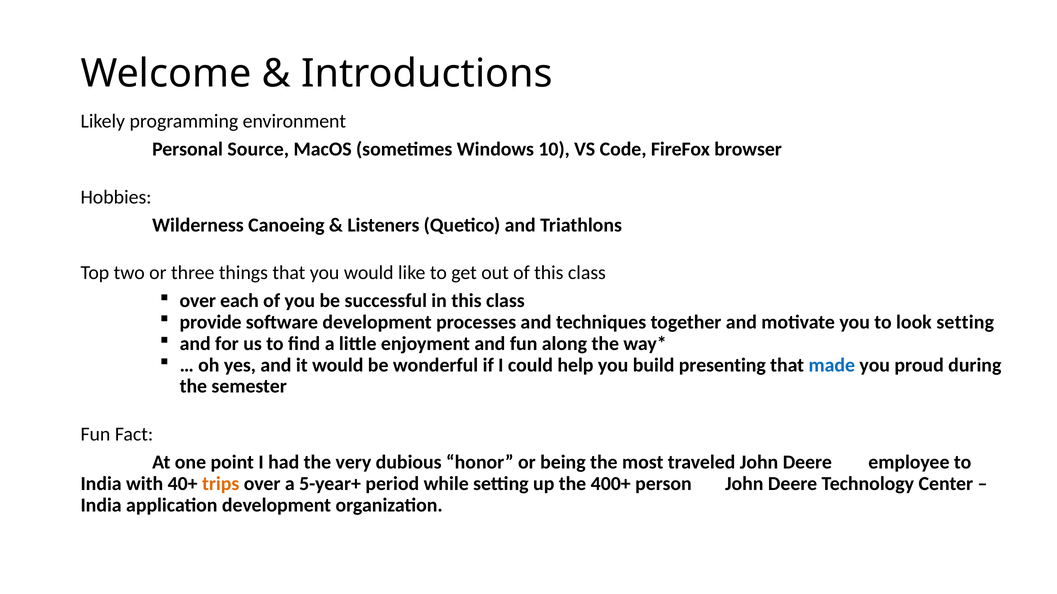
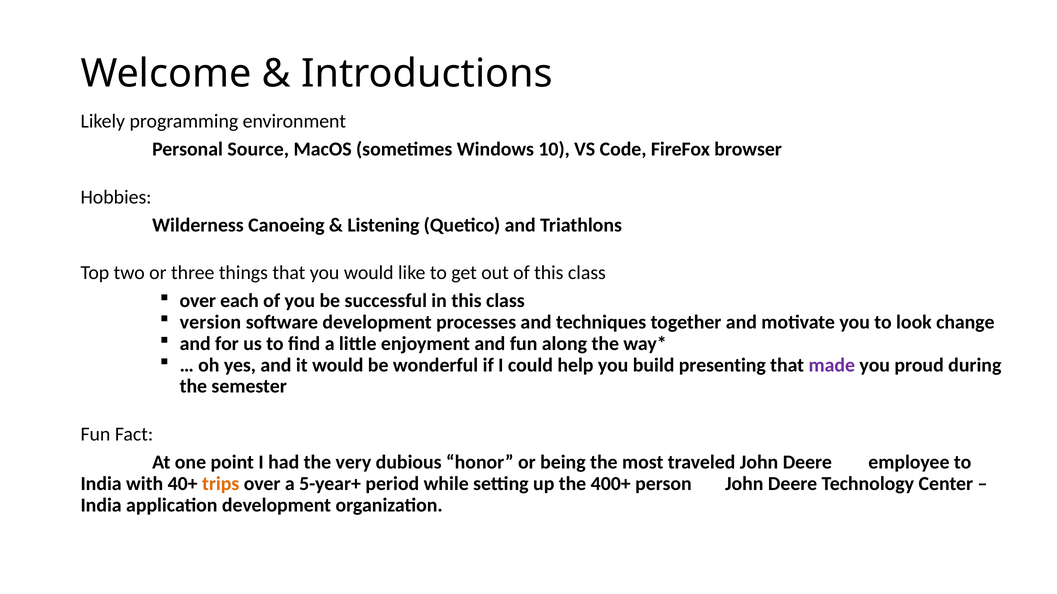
Listeners: Listeners -> Listening
provide: provide -> version
look setting: setting -> change
made colour: blue -> purple
